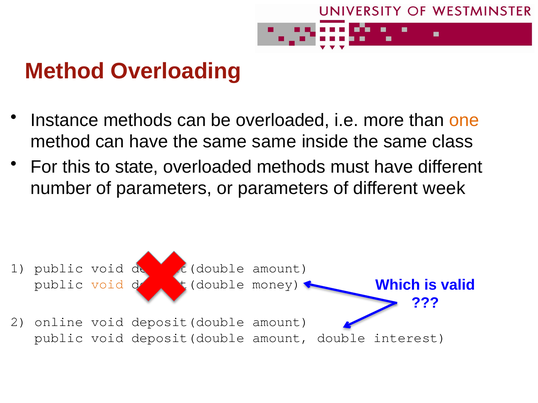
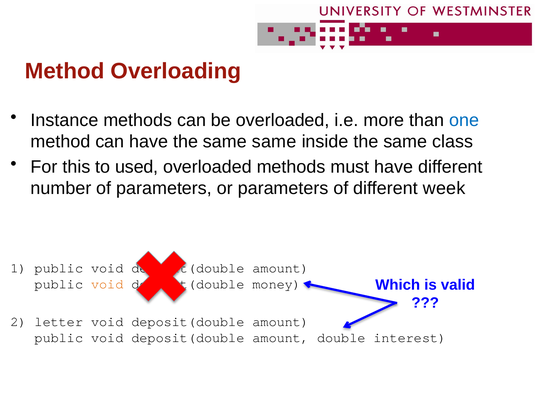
one colour: orange -> blue
state: state -> used
online: online -> letter
